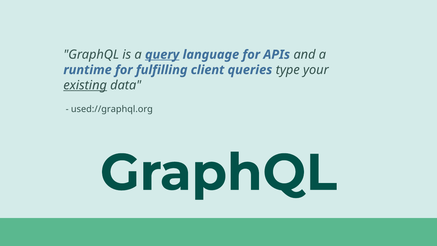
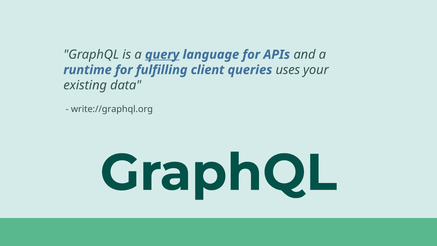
type: type -> uses
existing underline: present -> none
used://graphql.org: used://graphql.org -> write://graphql.org
